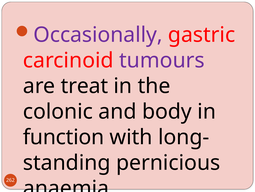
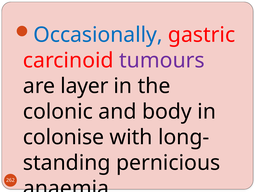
Occasionally colour: purple -> blue
treat: treat -> layer
function: function -> colonise
